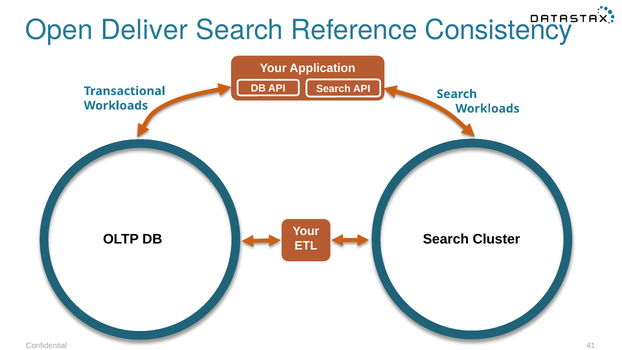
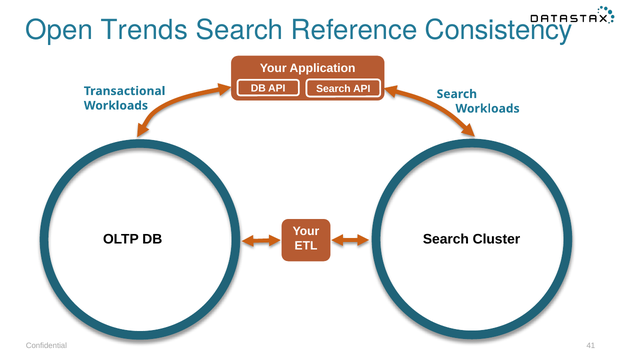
Deliver: Deliver -> Trends
